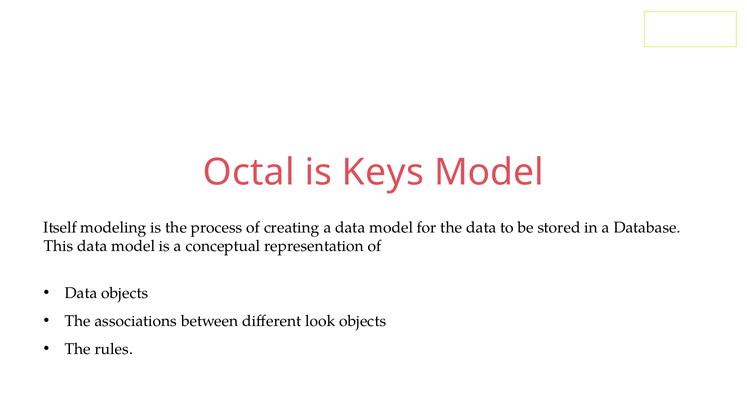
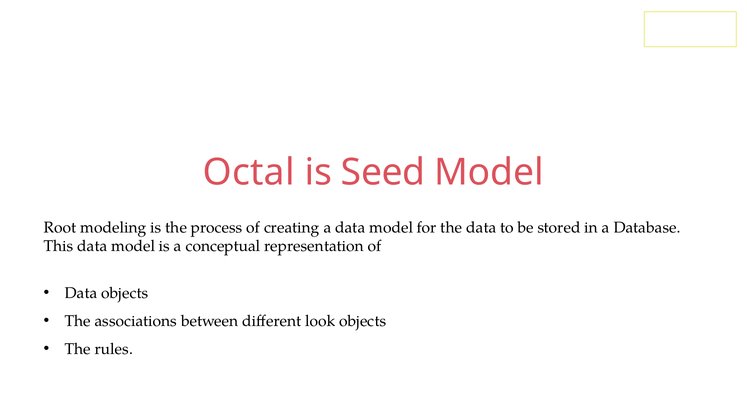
Keys: Keys -> Seed
Itself: Itself -> Root
